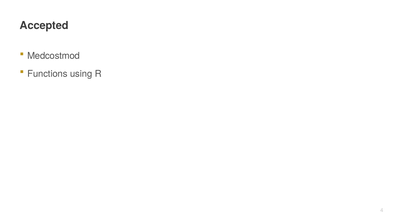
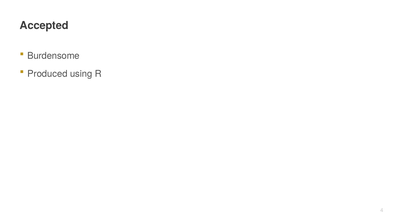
Medcostmod: Medcostmod -> Burdensome
Functions: Functions -> Produced
